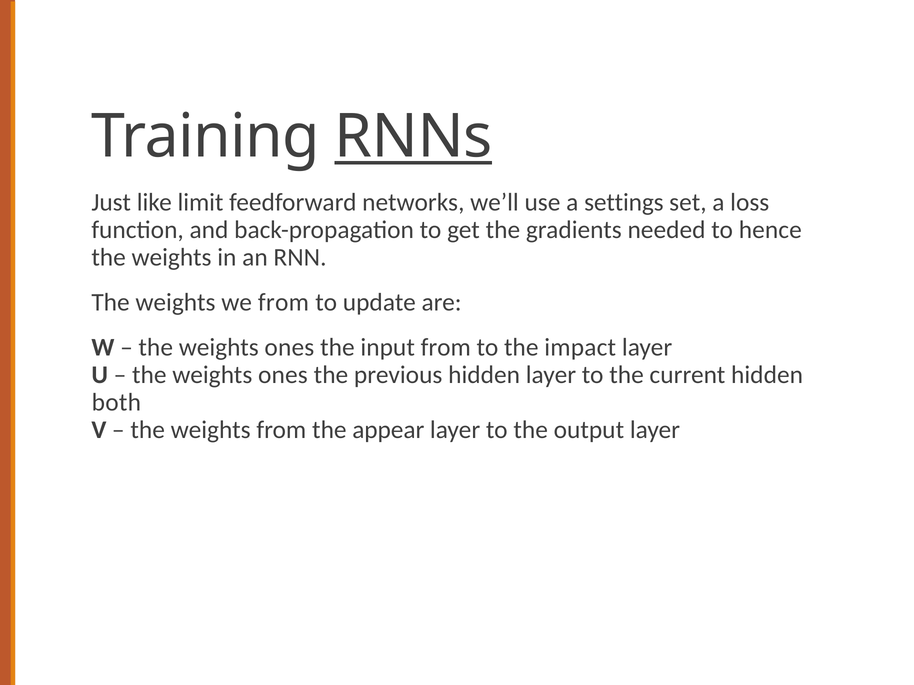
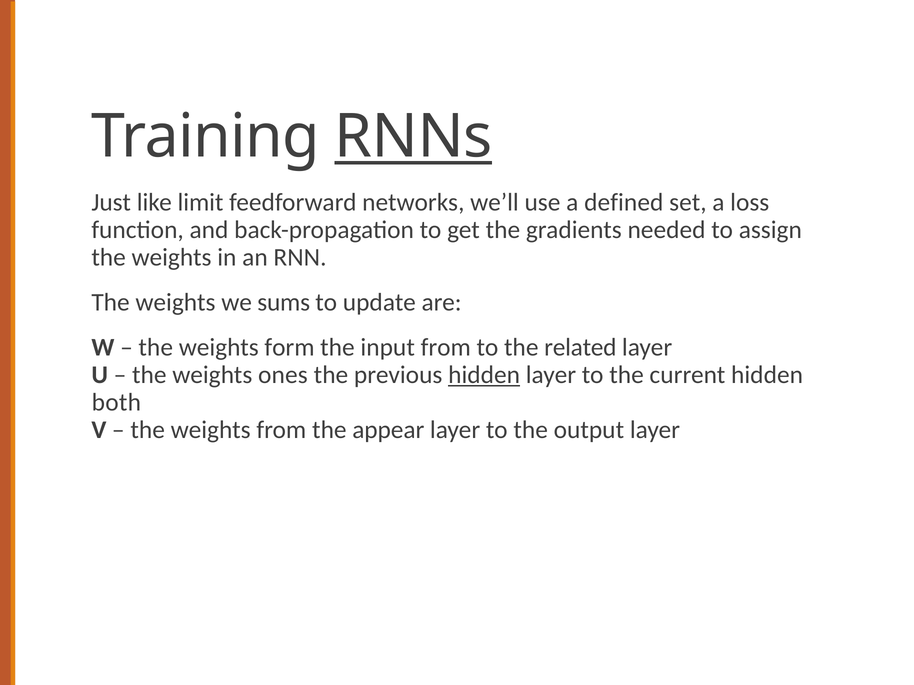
settings: settings -> defined
hence: hence -> assign
we from: from -> sums
ones at (289, 348): ones -> form
impact: impact -> related
hidden at (484, 375) underline: none -> present
